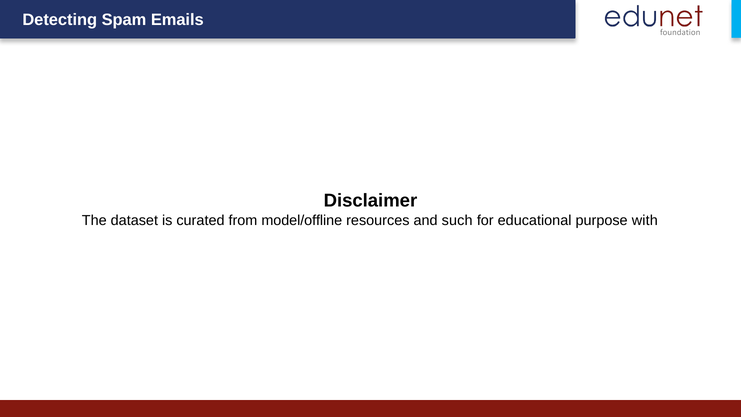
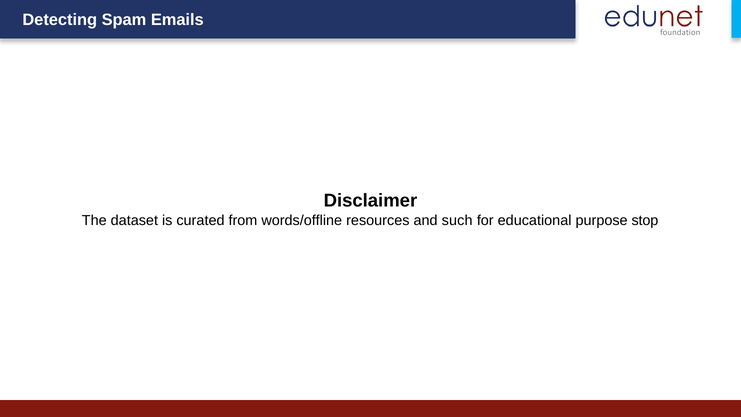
model/offline: model/offline -> words/offline
with: with -> stop
